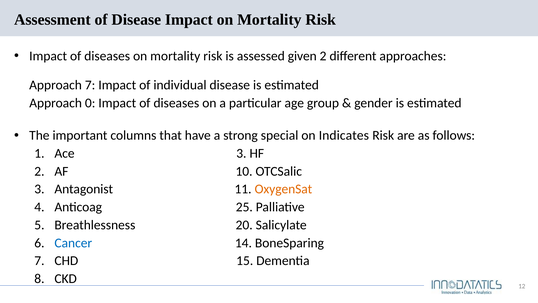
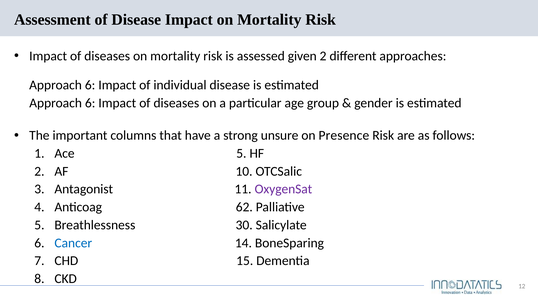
7 at (90, 85): 7 -> 6
0 at (90, 103): 0 -> 6
special: special -> unsure
Indicates: Indicates -> Presence
Ace 3: 3 -> 5
OxygenSat colour: orange -> purple
25: 25 -> 62
20: 20 -> 30
